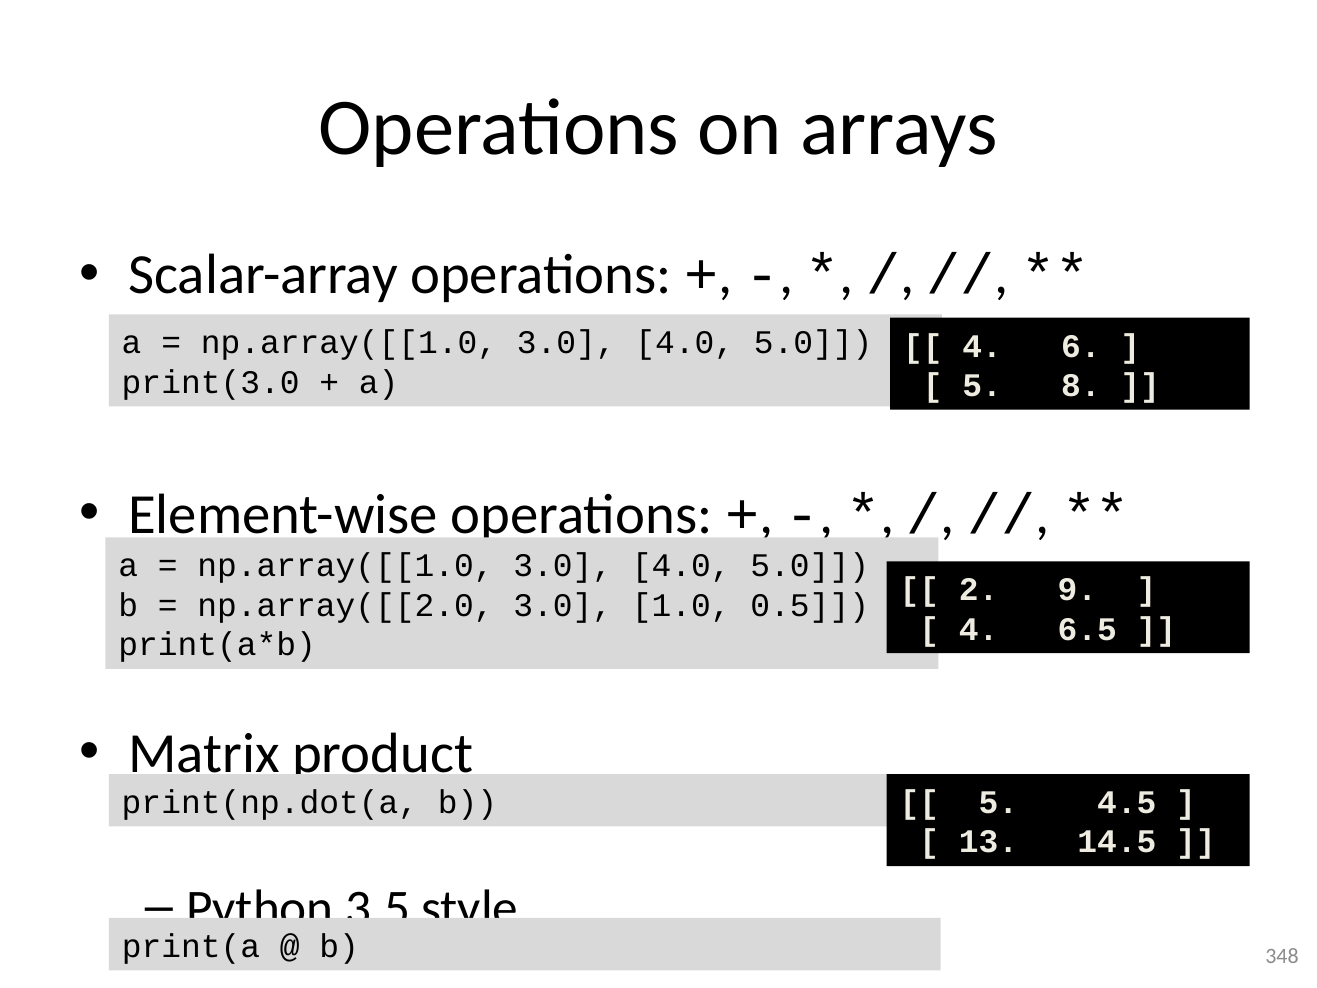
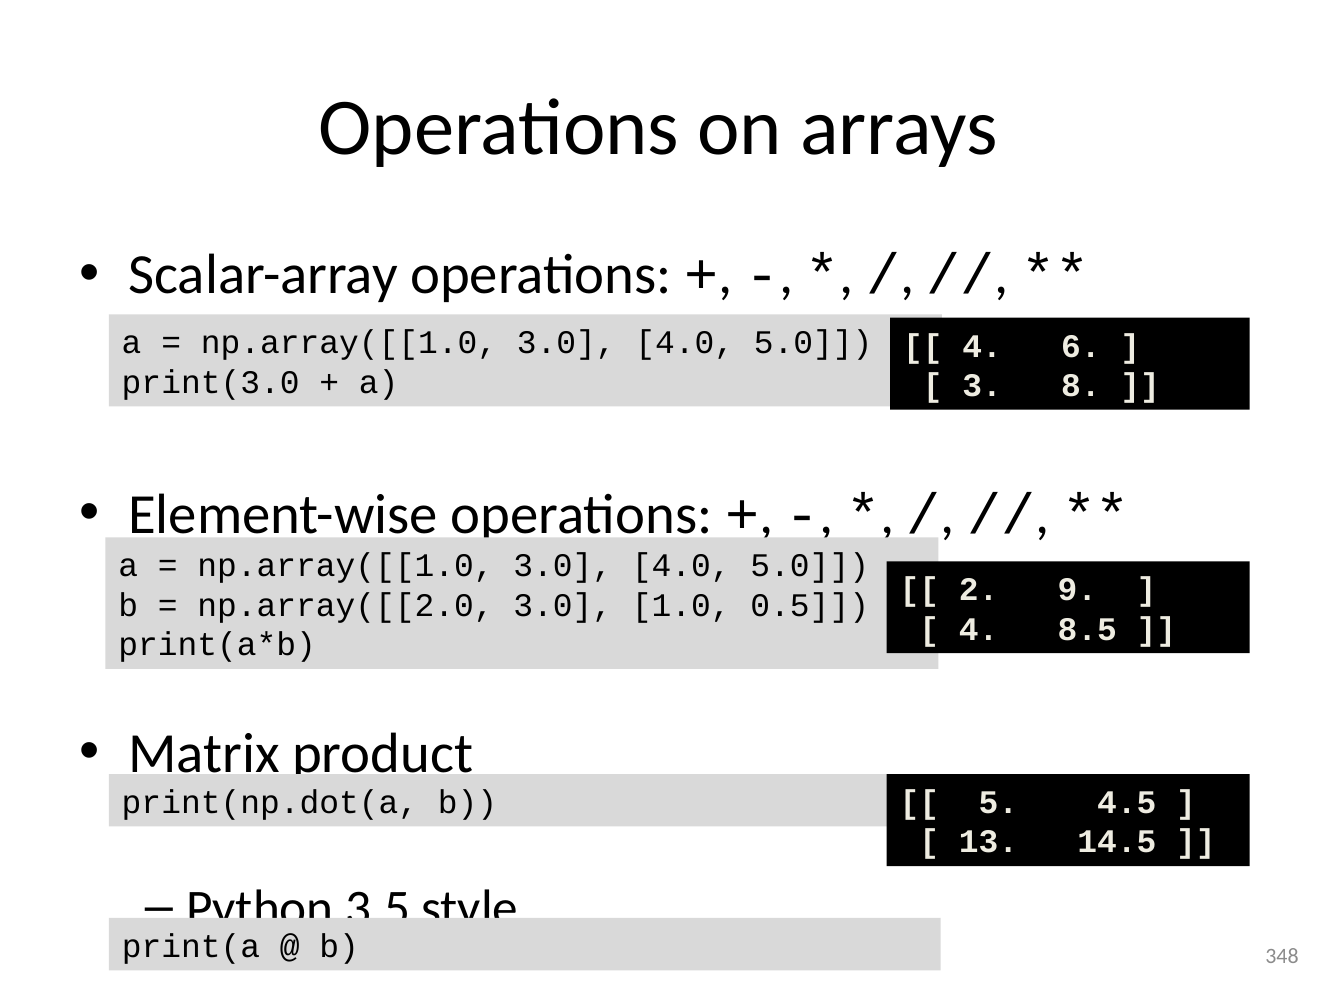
5 at (982, 386): 5 -> 3
6.5: 6.5 -> 8.5
